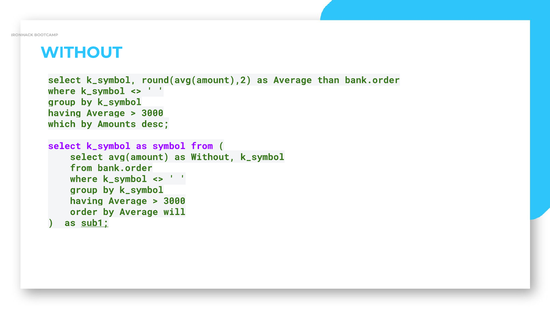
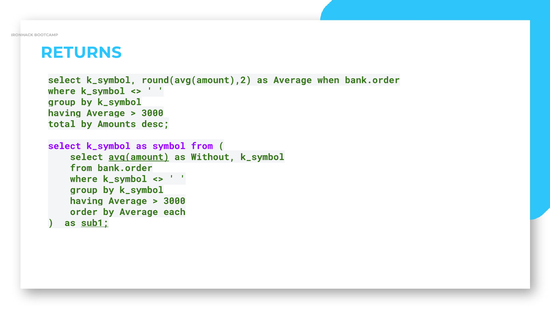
WITHOUT at (81, 53): WITHOUT -> RETURNS
than: than -> when
which: which -> total
avg(amount underline: none -> present
will: will -> each
